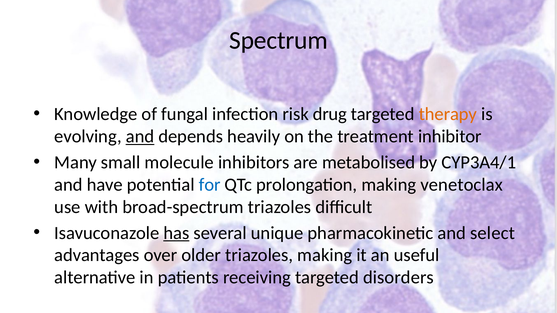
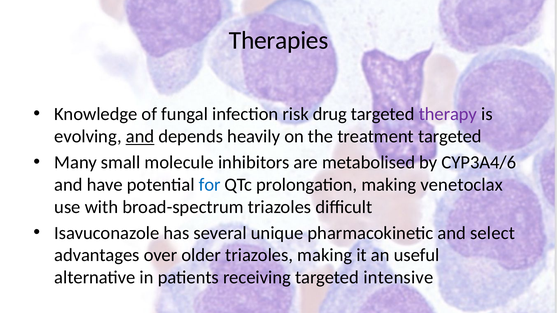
Spectrum: Spectrum -> Therapies
therapy colour: orange -> purple
treatment inhibitor: inhibitor -> targeted
CYP3A4/1: CYP3A4/1 -> CYP3A4/6
has underline: present -> none
disorders: disorders -> intensive
